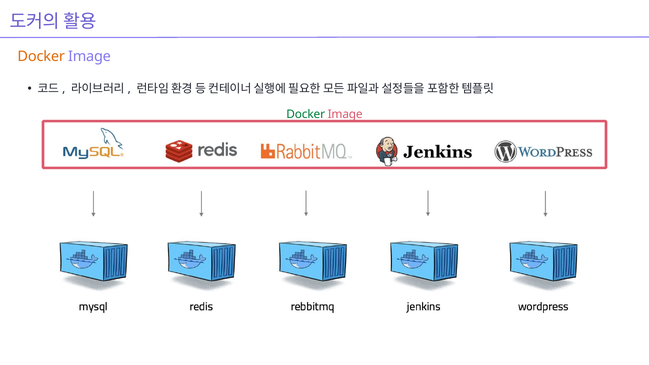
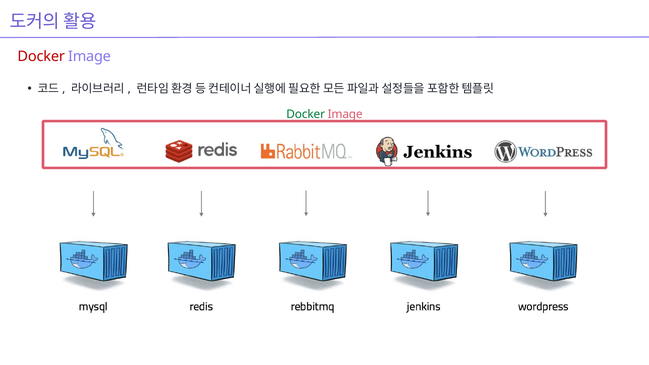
Docker at (41, 56) colour: orange -> red
